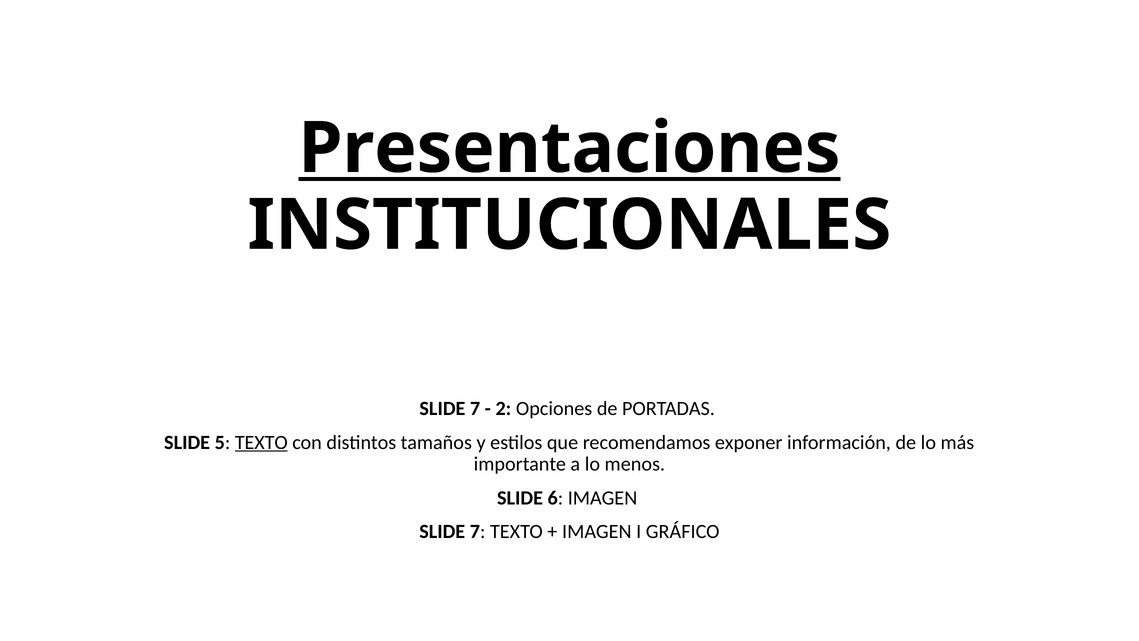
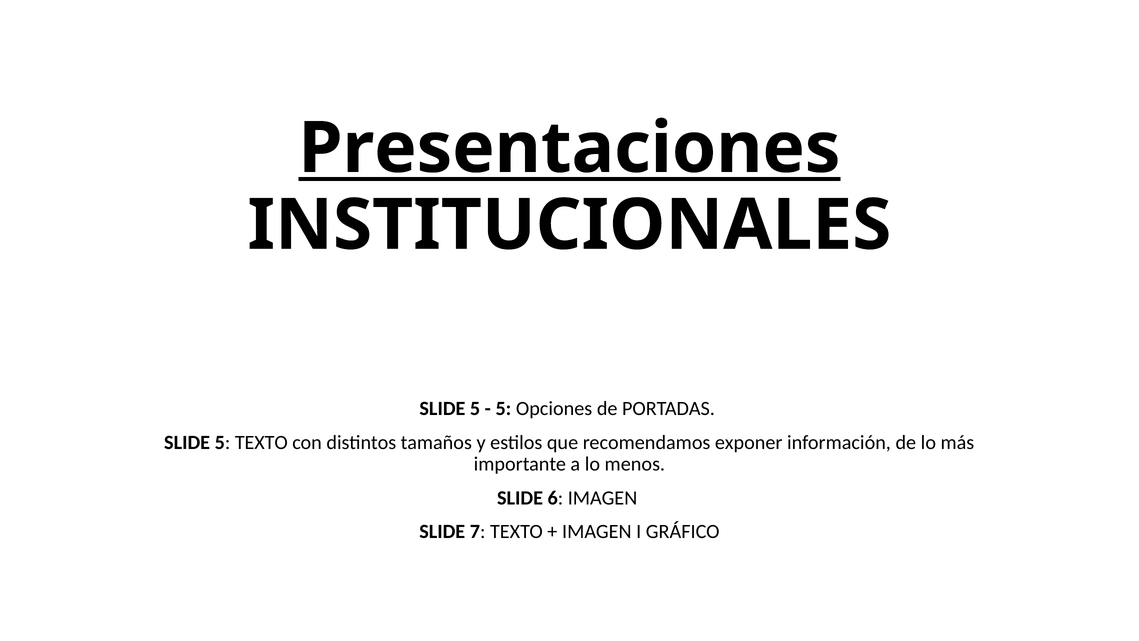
7 at (475, 408): 7 -> 5
2 at (503, 408): 2 -> 5
TEXTO at (261, 442) underline: present -> none
